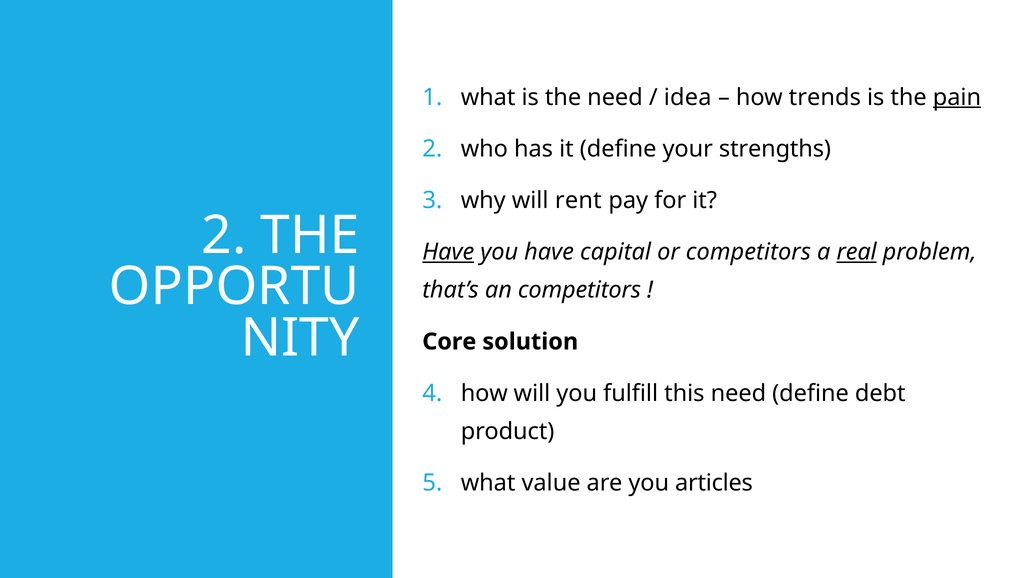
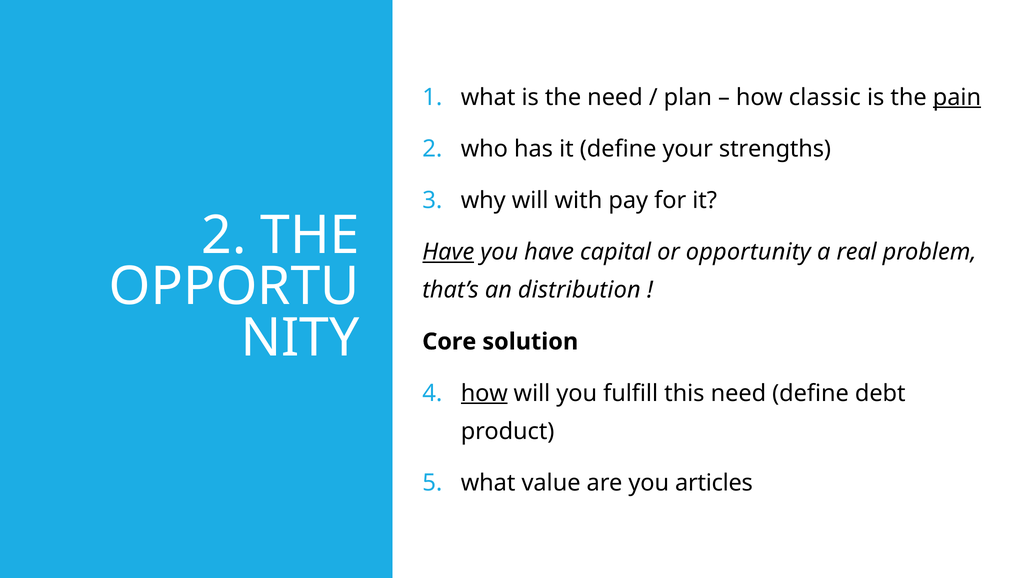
idea: idea -> plan
trends: trends -> classic
rent: rent -> with
or competitors: competitors -> opportunity
real underline: present -> none
an competitors: competitors -> distribution
how at (484, 393) underline: none -> present
